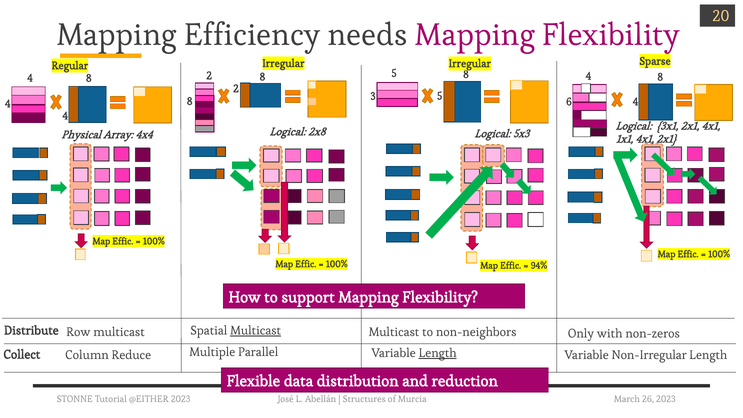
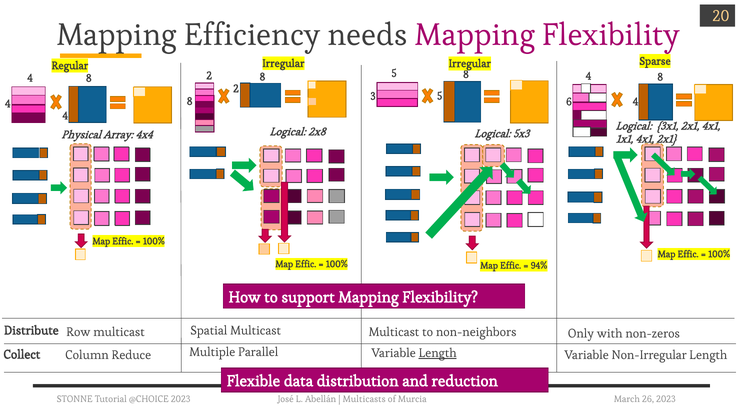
Multicast at (256, 331) underline: present -> none
@EITHER: @EITHER -> @CHOICE
Structures: Structures -> Multicasts
